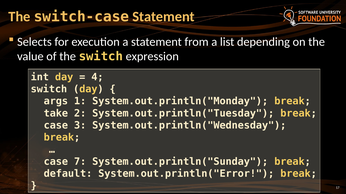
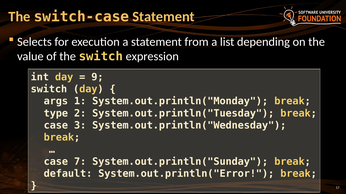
4: 4 -> 9
take: take -> type
